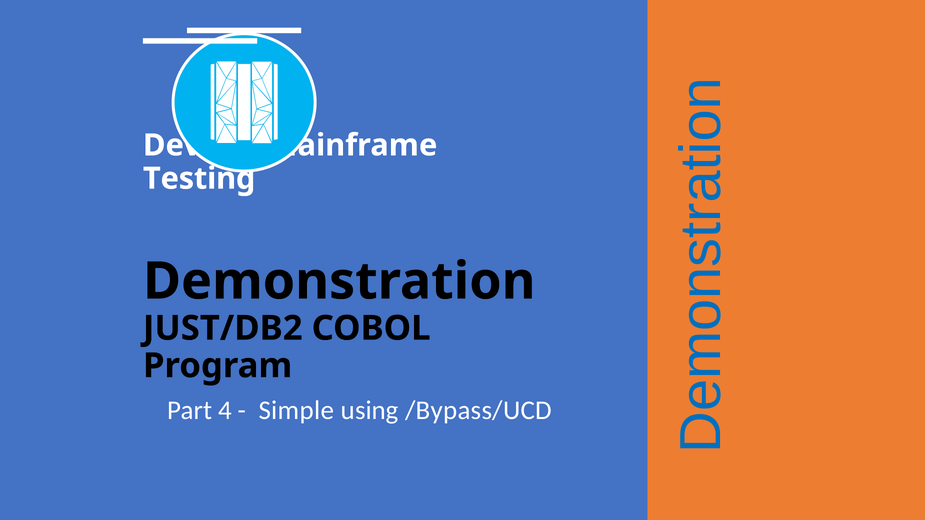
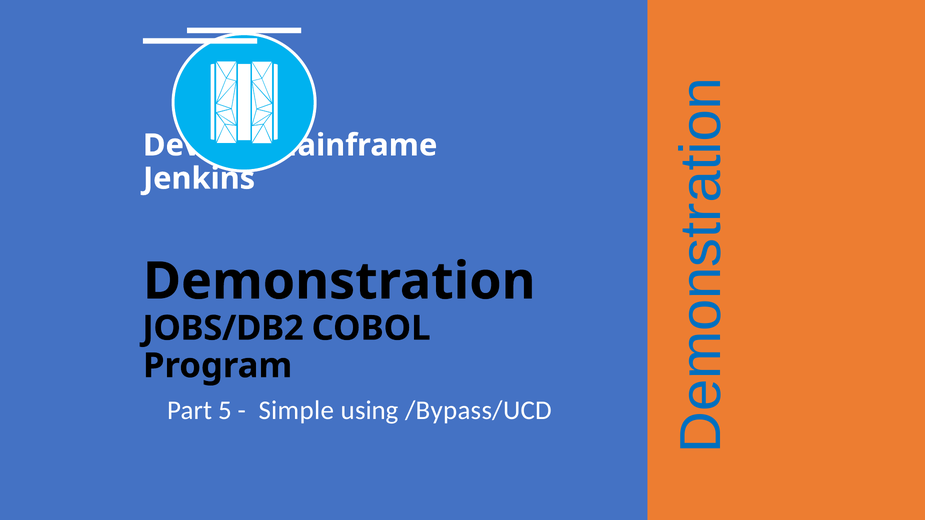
Testing: Testing -> Jenkins
JUST/DB2: JUST/DB2 -> JOBS/DB2
4: 4 -> 5
